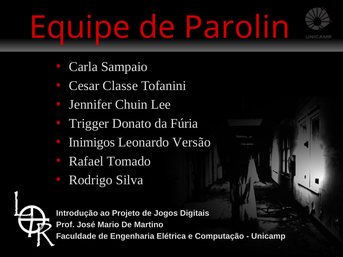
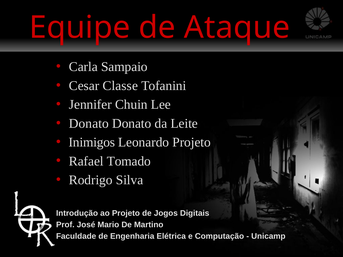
Parolin: Parolin -> Ataque
Trigger at (89, 124): Trigger -> Donato
Fúria: Fúria -> Leite
Leonardo Versão: Versão -> Projeto
